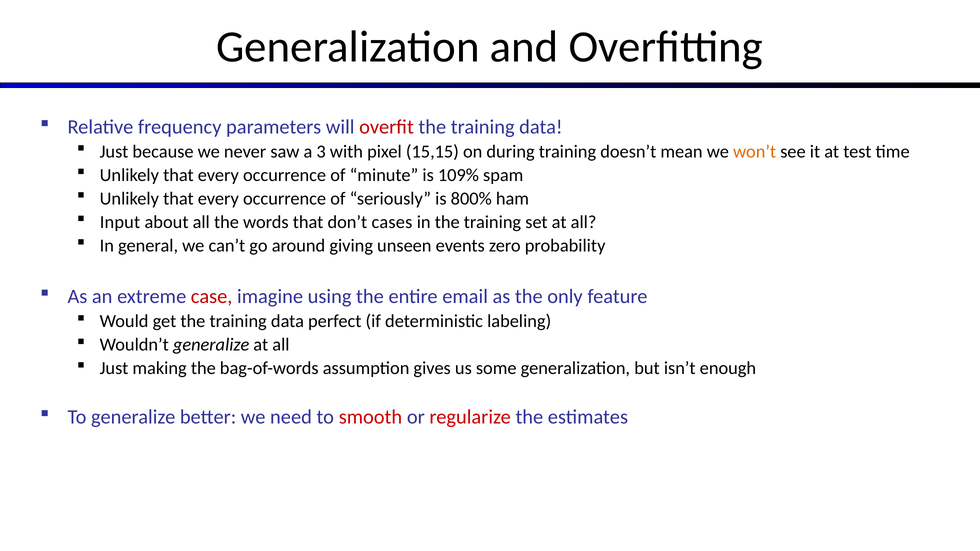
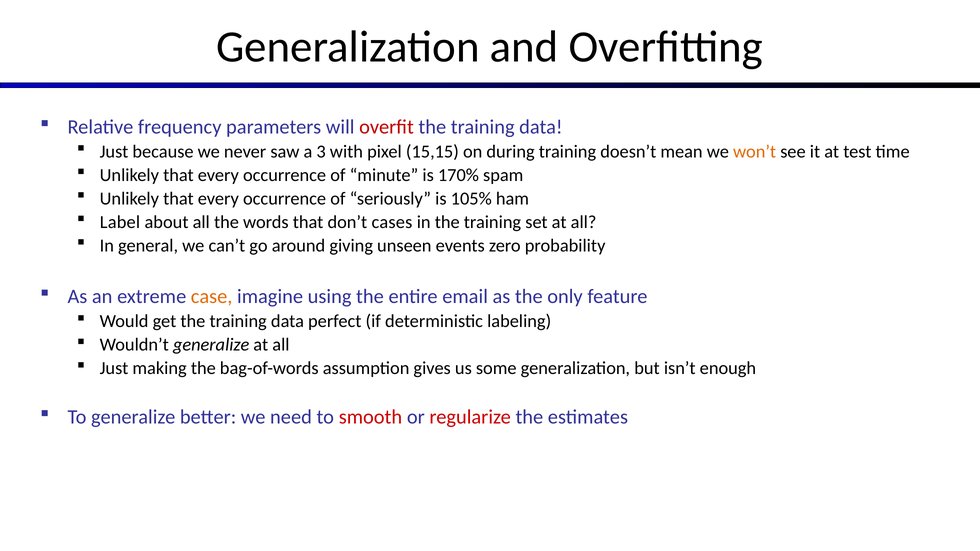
109%: 109% -> 170%
800%: 800% -> 105%
Input: Input -> Label
case colour: red -> orange
